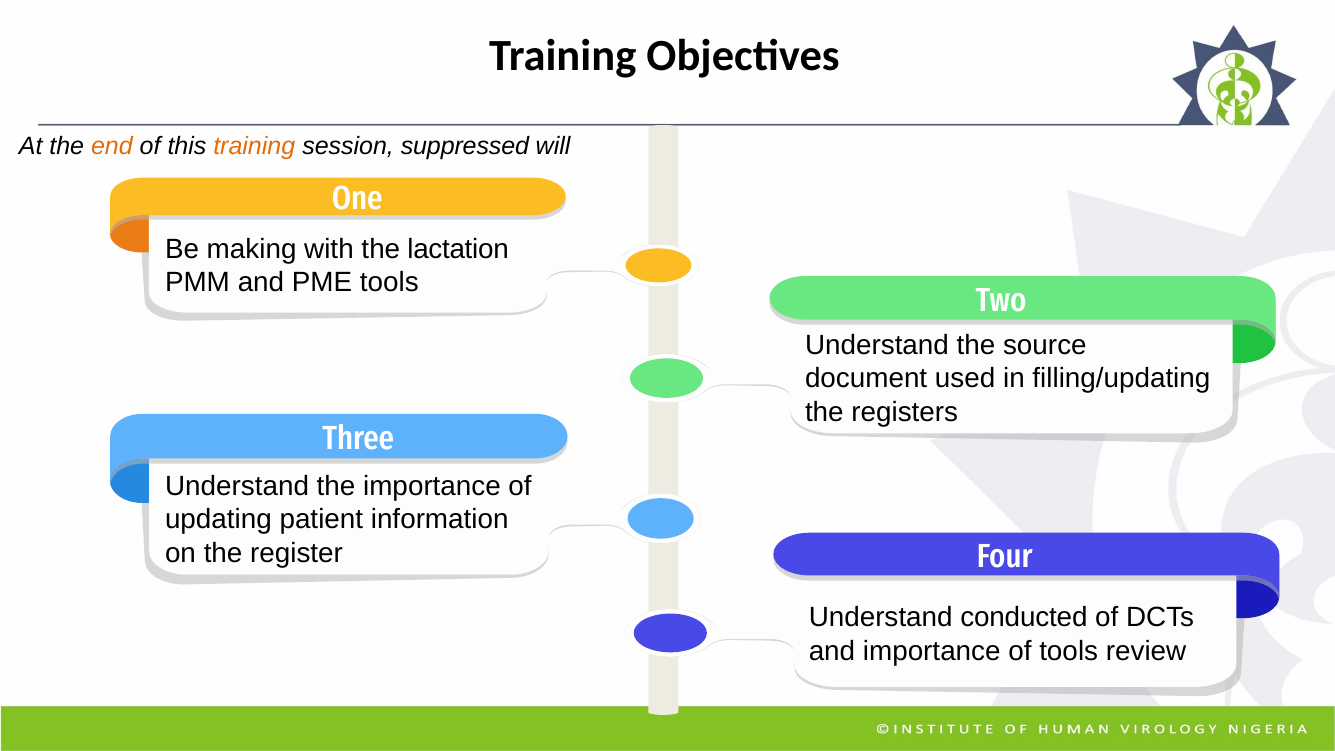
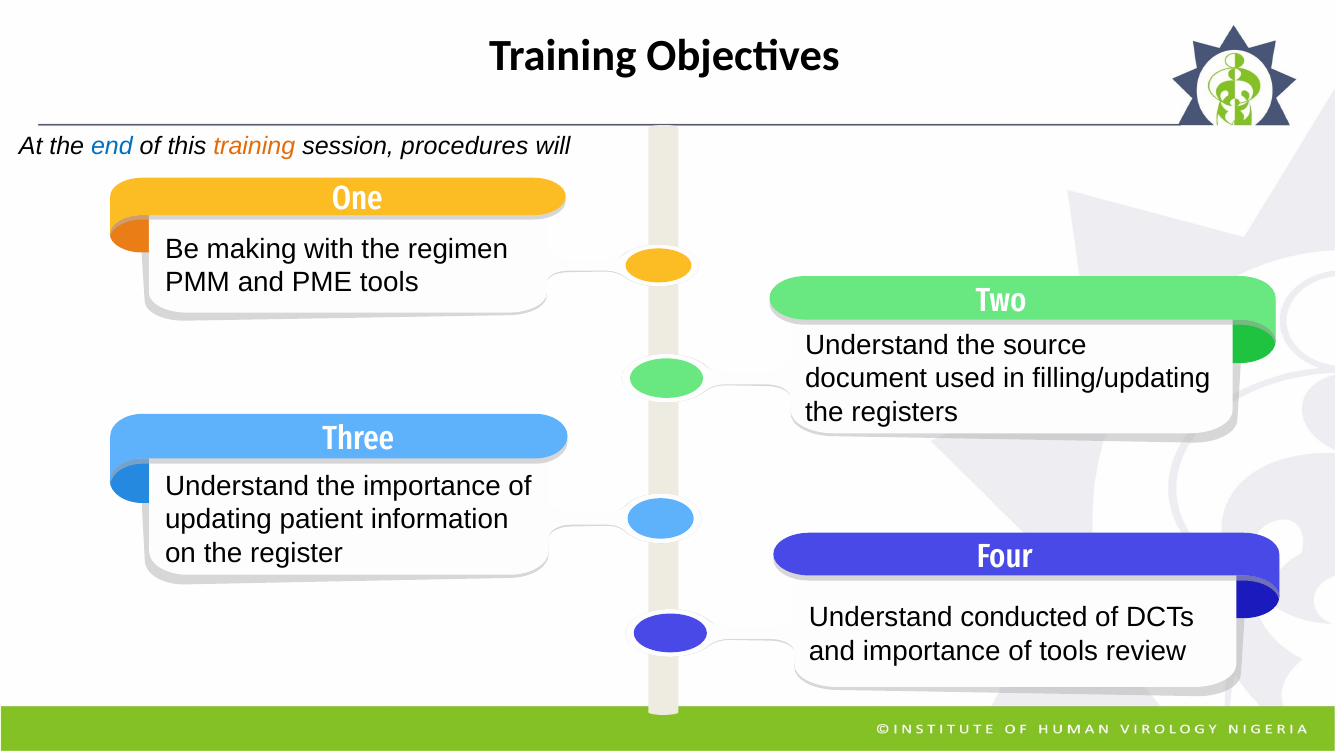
end colour: orange -> blue
suppressed: suppressed -> procedures
lactation: lactation -> regimen
